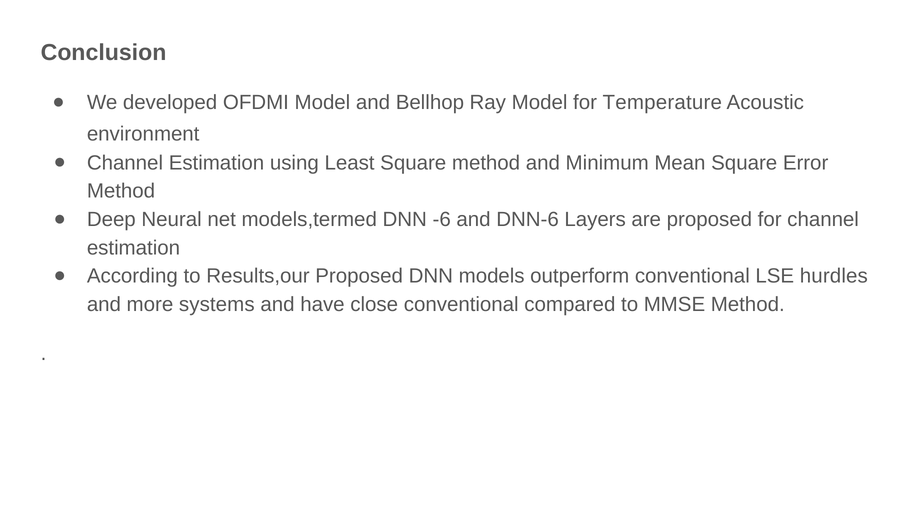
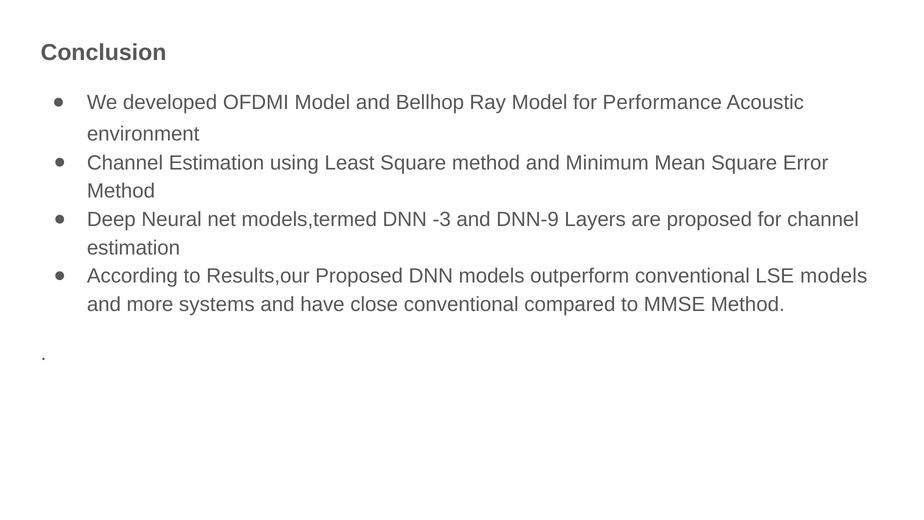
Temperature: Temperature -> Performance
-6: -6 -> -3
DNN-6: DNN-6 -> DNN-9
LSE hurdles: hurdles -> models
